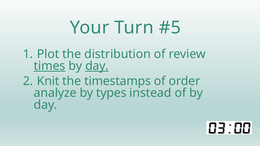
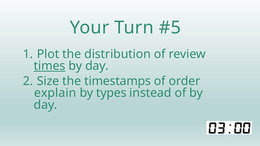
day at (97, 66) underline: present -> none
Knit: Knit -> Size
analyze: analyze -> explain
